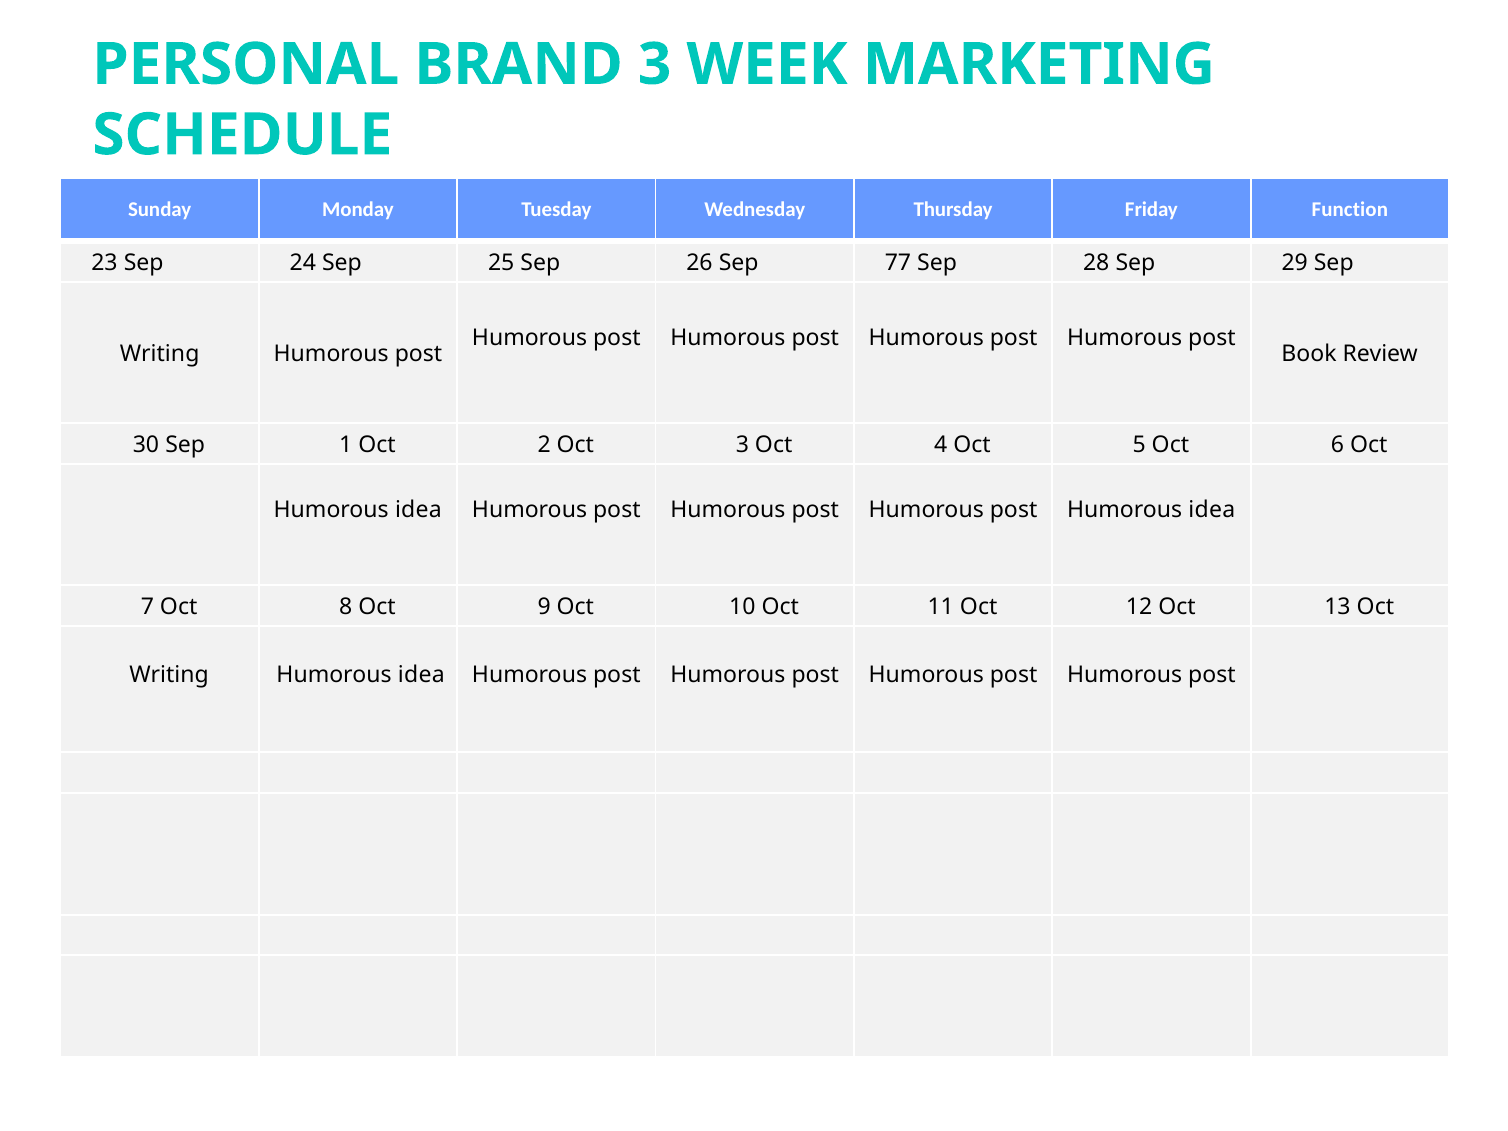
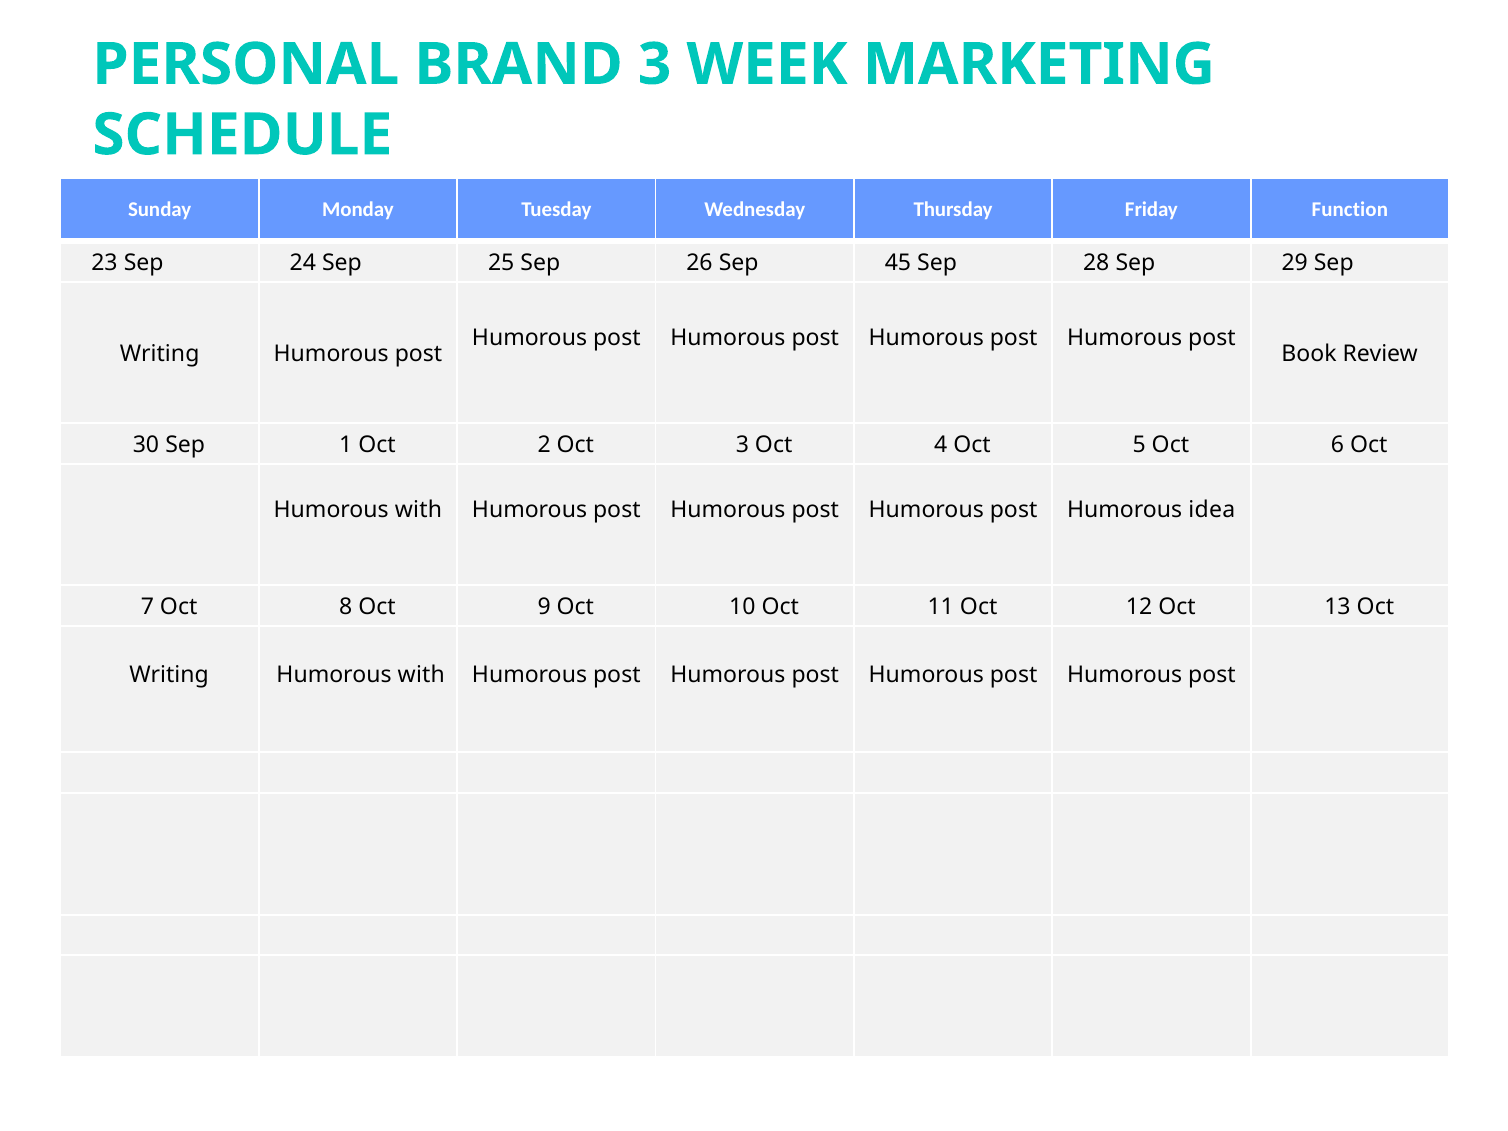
77: 77 -> 45
idea at (418, 510): idea -> with
Writing Humorous idea: idea -> with
